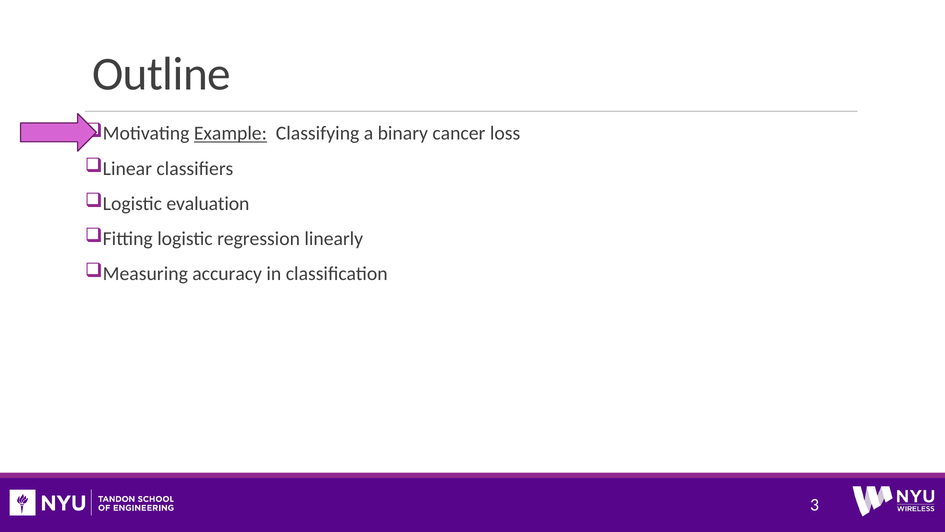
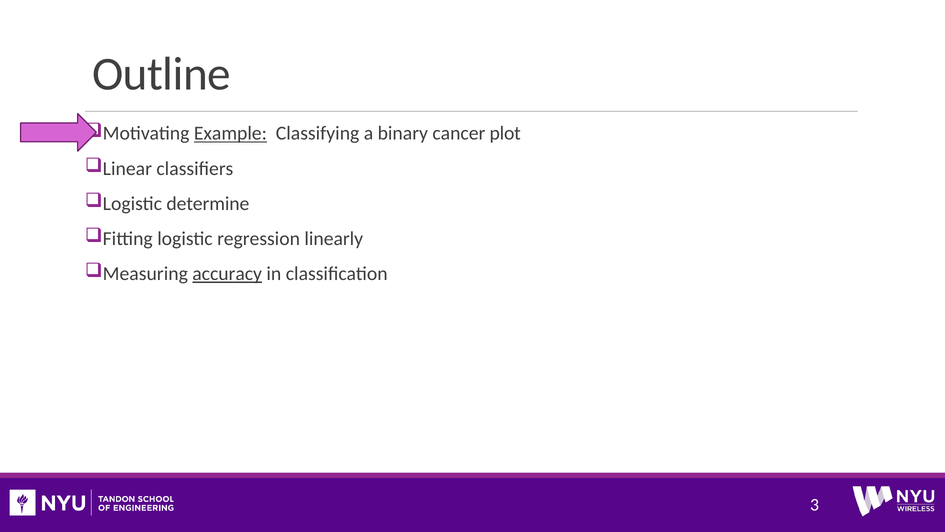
loss: loss -> plot
evaluation: evaluation -> determine
accuracy underline: none -> present
